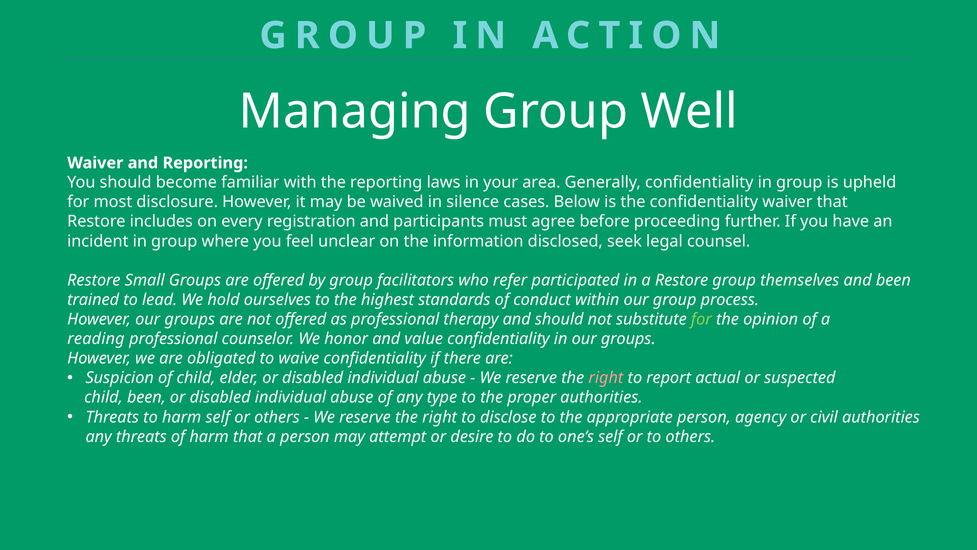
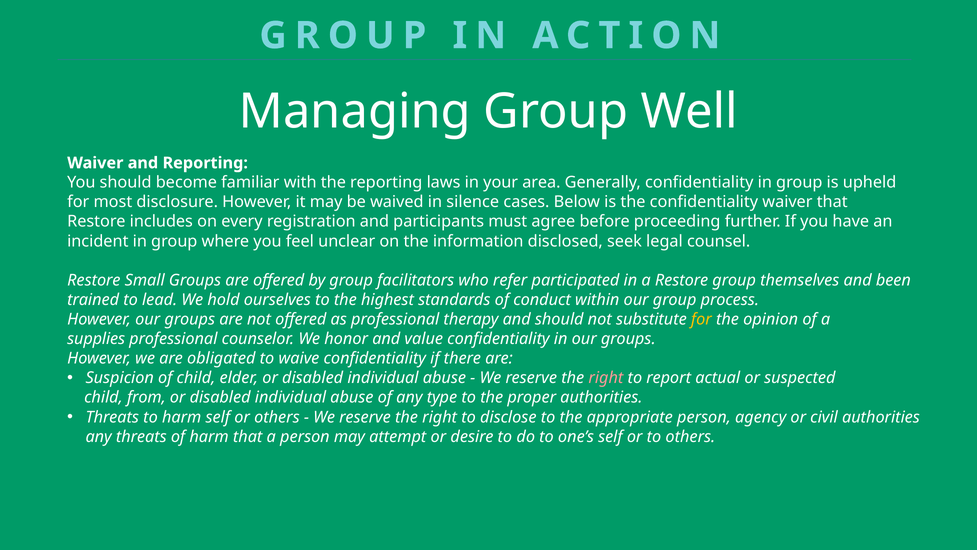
for at (701, 319) colour: light green -> yellow
reading: reading -> supplies
child been: been -> from
